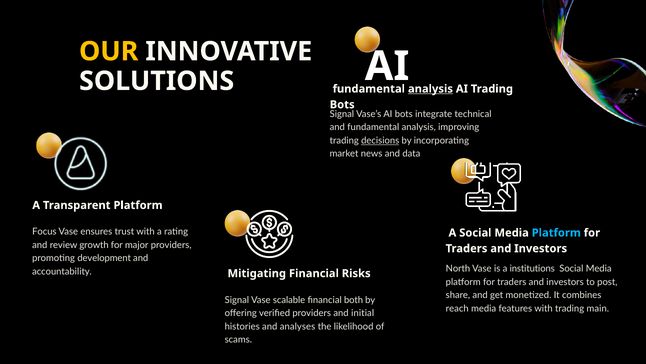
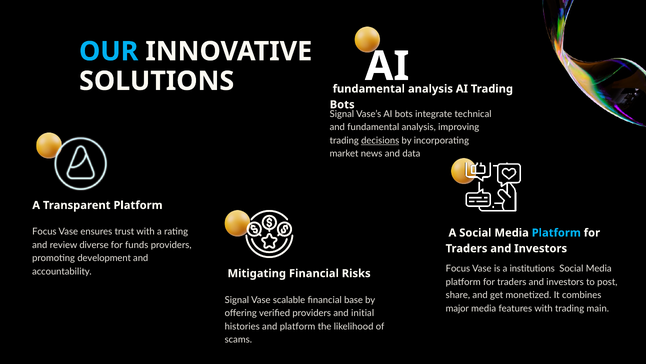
OUR colour: yellow -> light blue
analysis at (430, 89) underline: present -> none
growth: growth -> diverse
major: major -> funds
North at (458, 268): North -> Focus
both: both -> base
reach: reach -> major
and analyses: analyses -> platform
